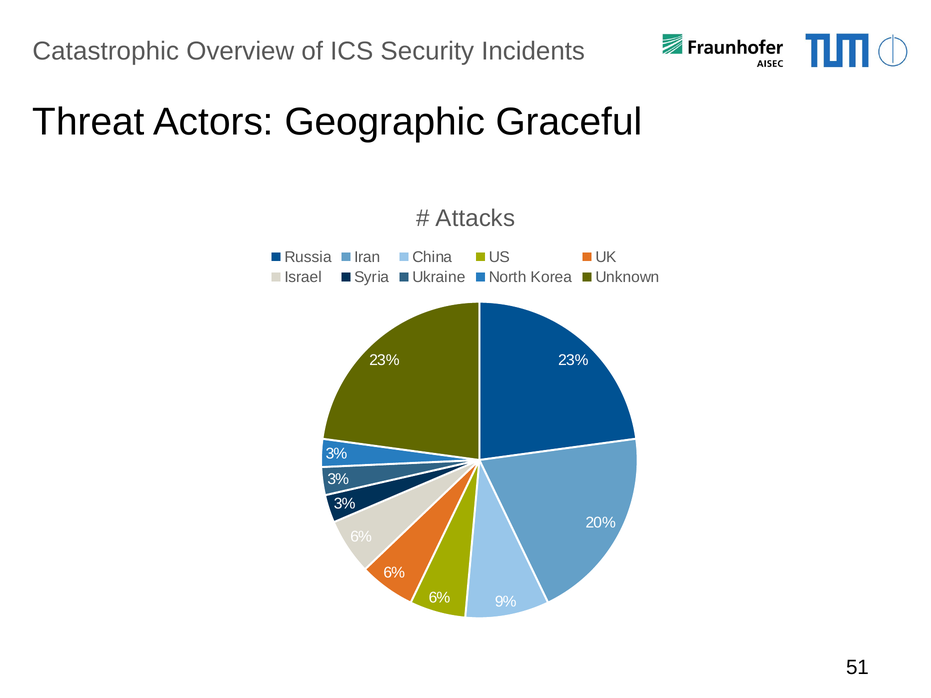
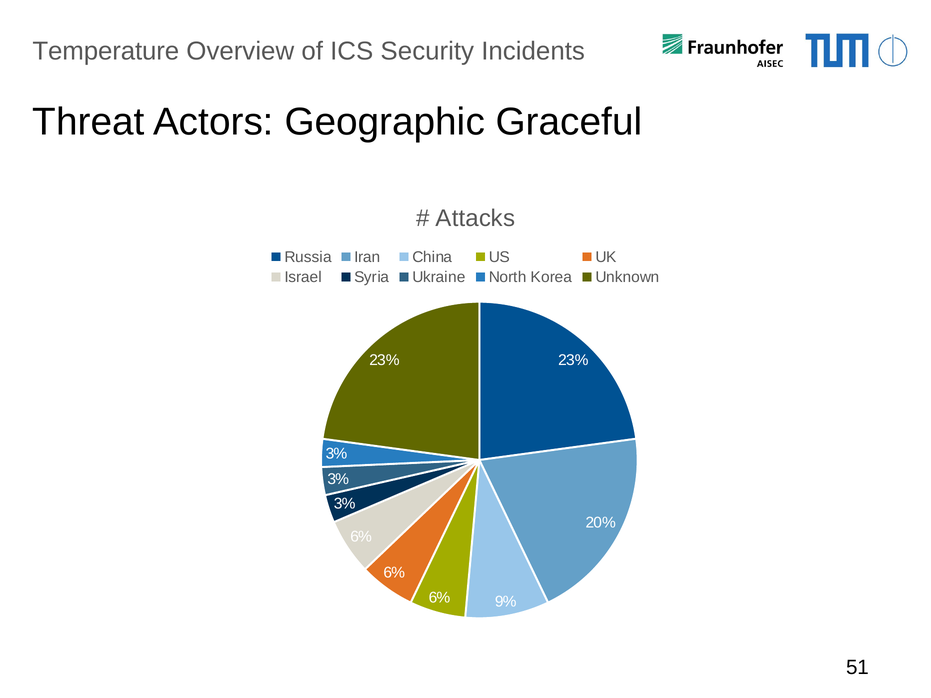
Catastrophic: Catastrophic -> Temperature
